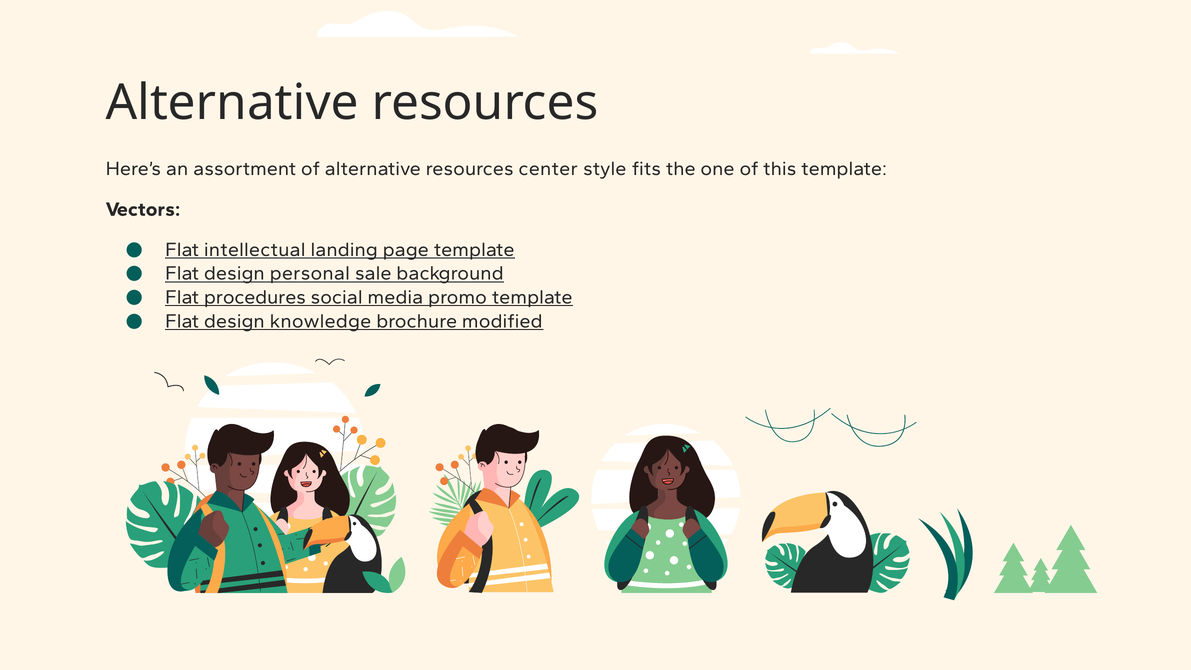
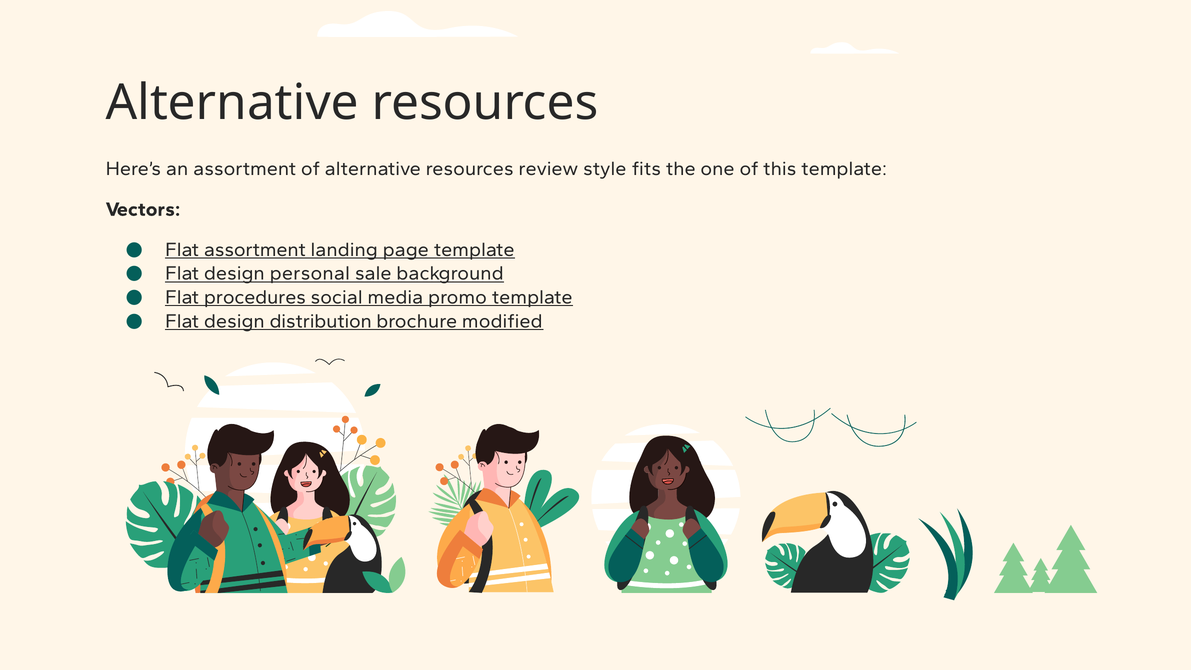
center: center -> review
Flat intellectual: intellectual -> assortment
knowledge: knowledge -> distribution
